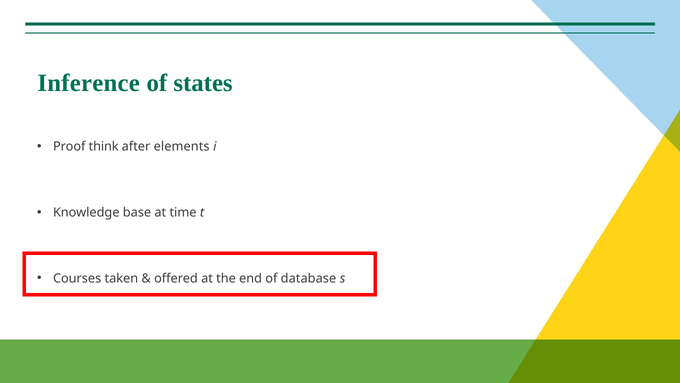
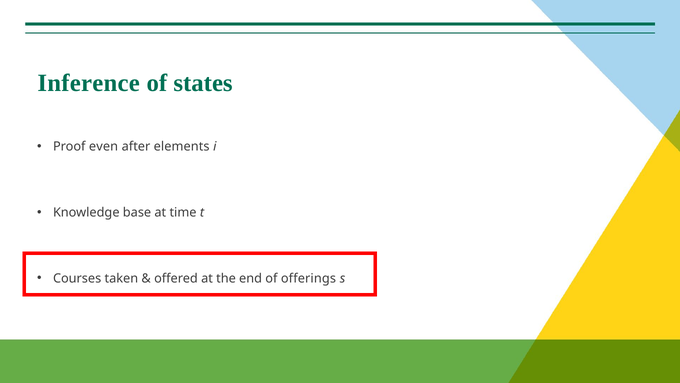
think: think -> even
database: database -> offerings
